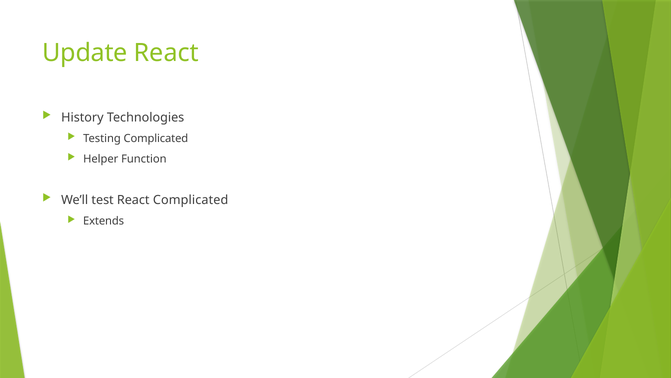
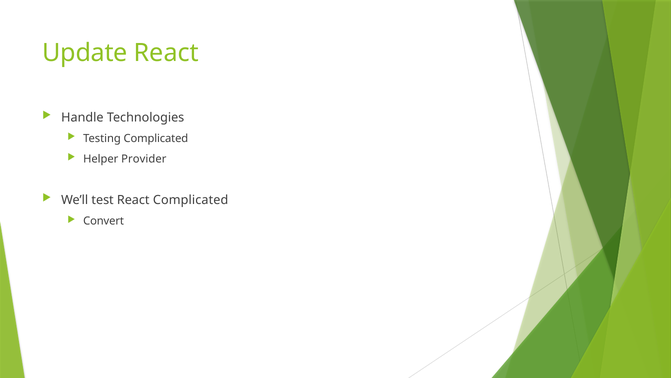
History: History -> Handle
Function: Function -> Provider
Extends: Extends -> Convert
